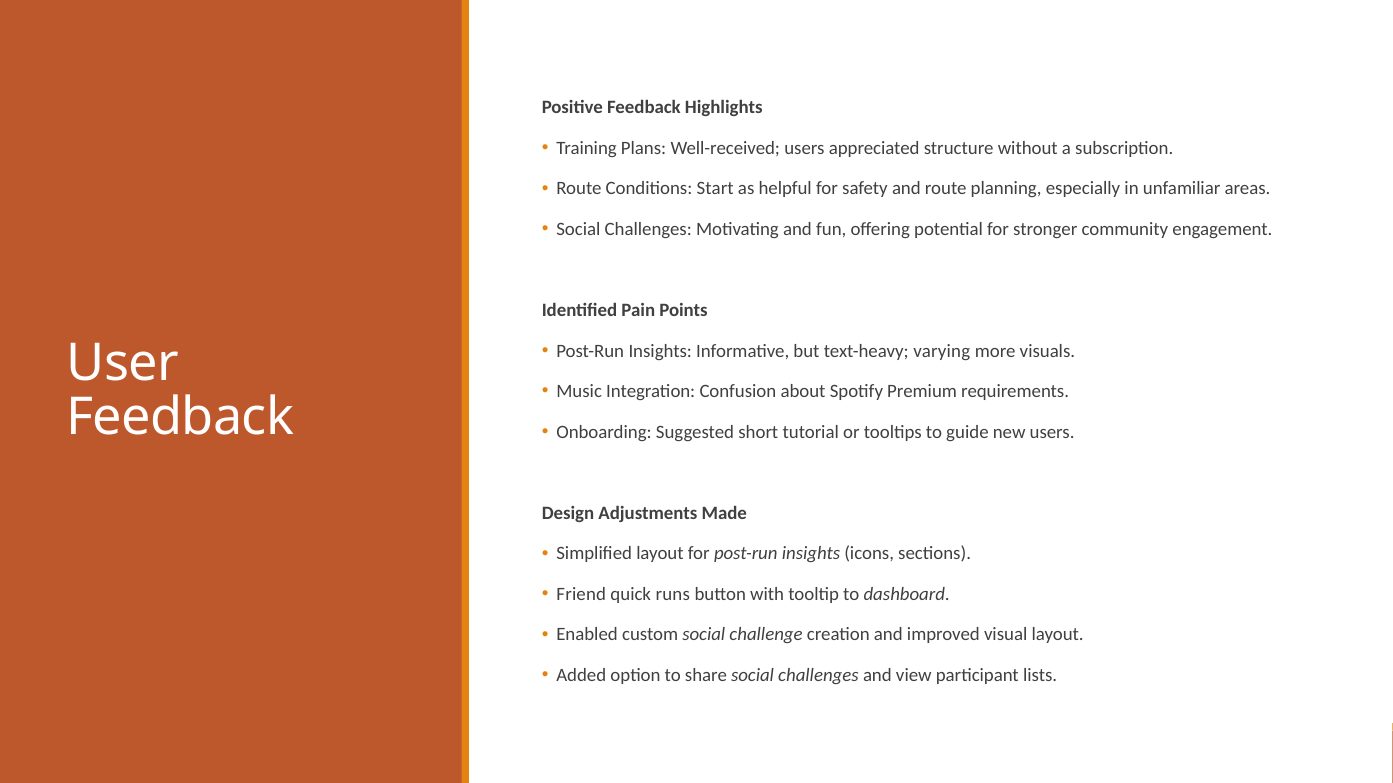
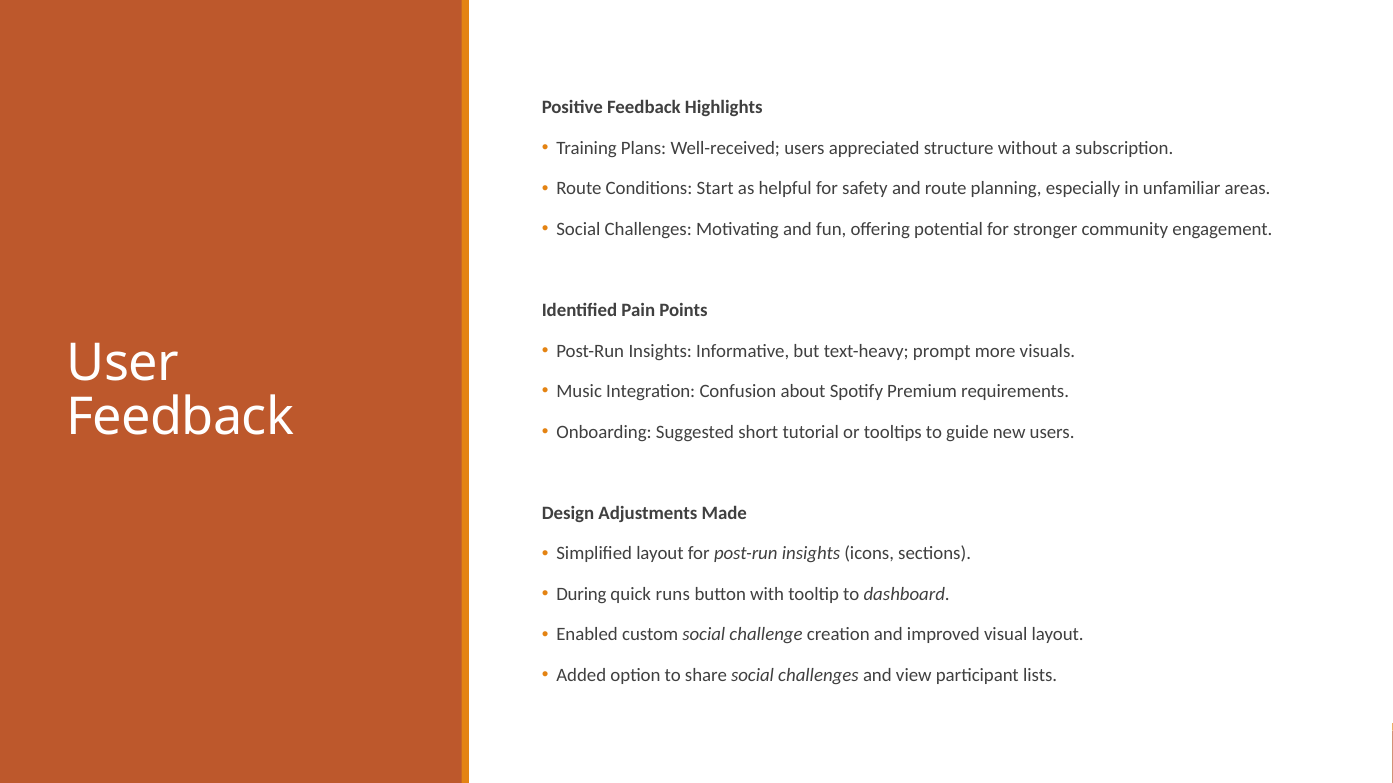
varying: varying -> prompt
Friend: Friend -> During
